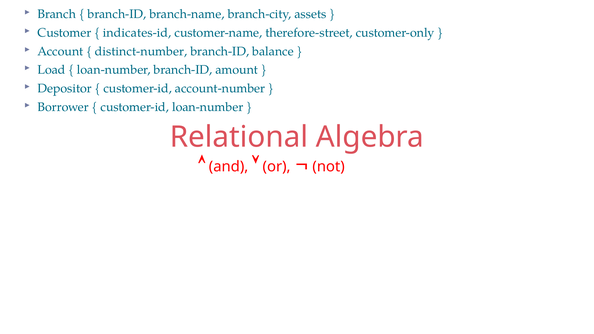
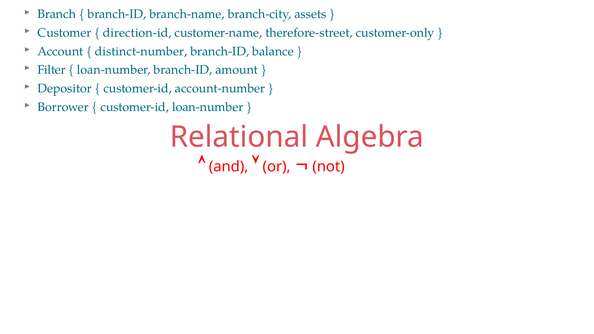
indicates-id: indicates-id -> direction-id
Load: Load -> Filter
